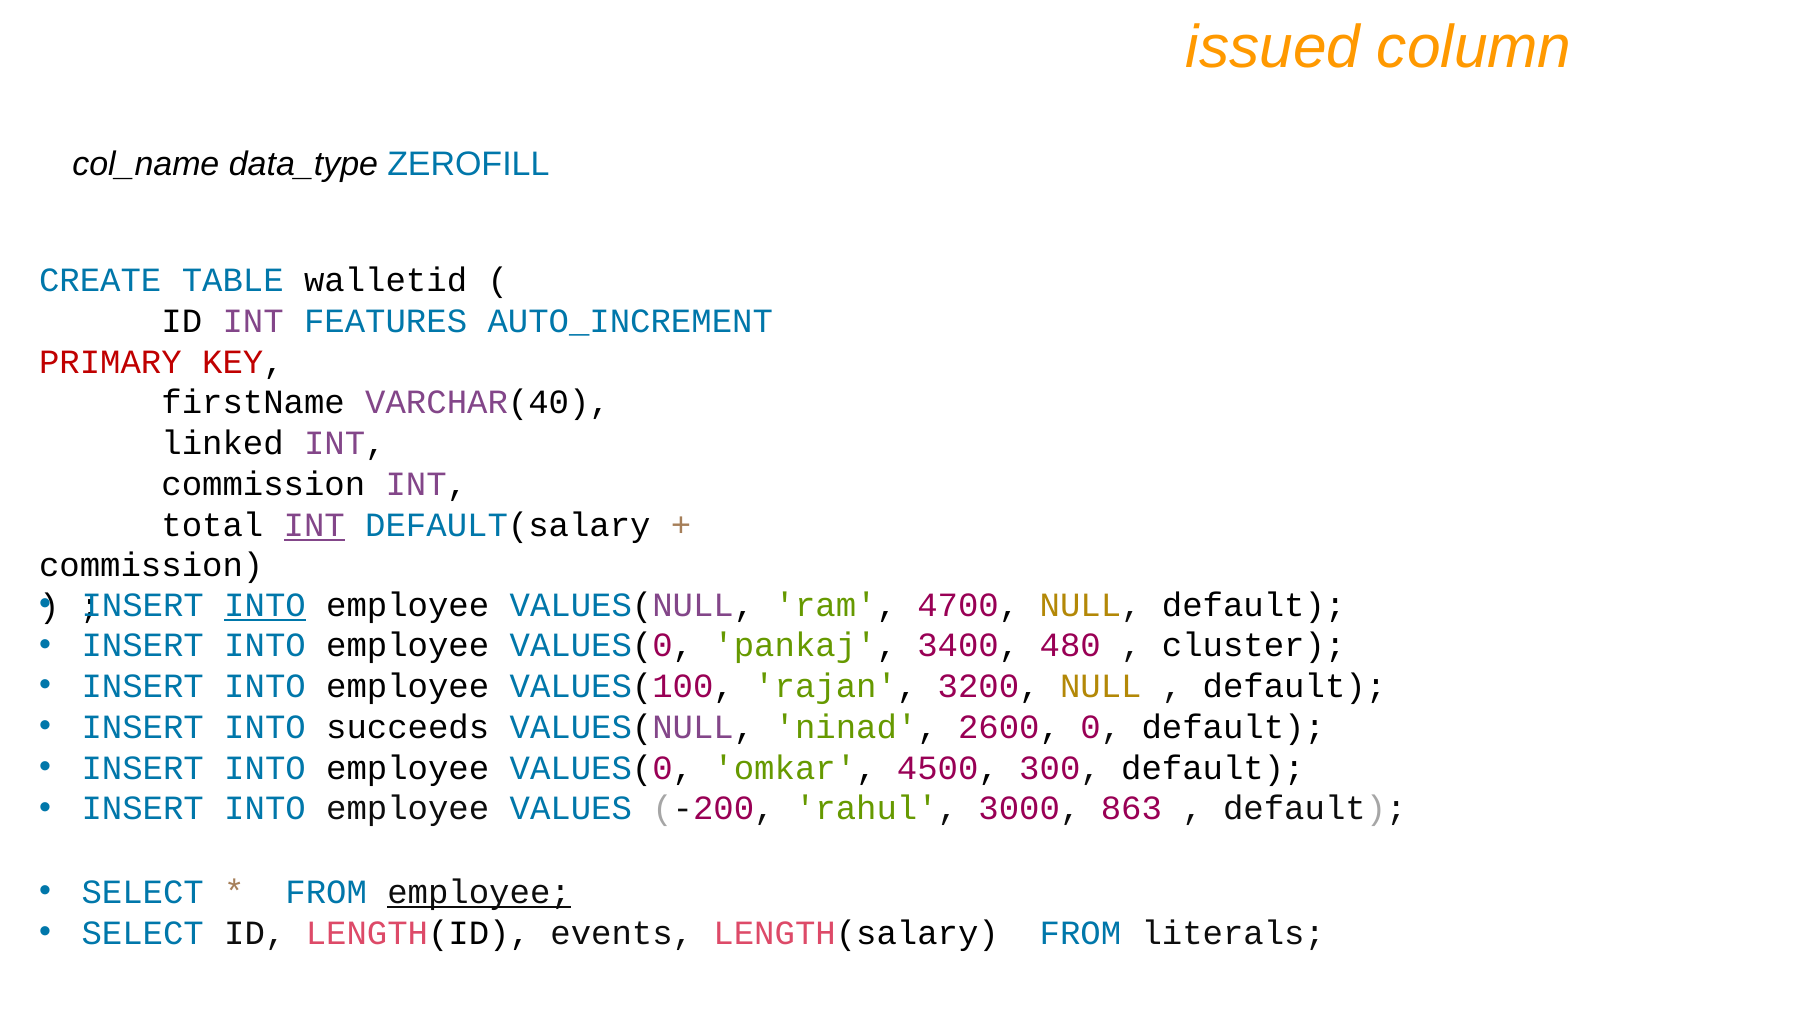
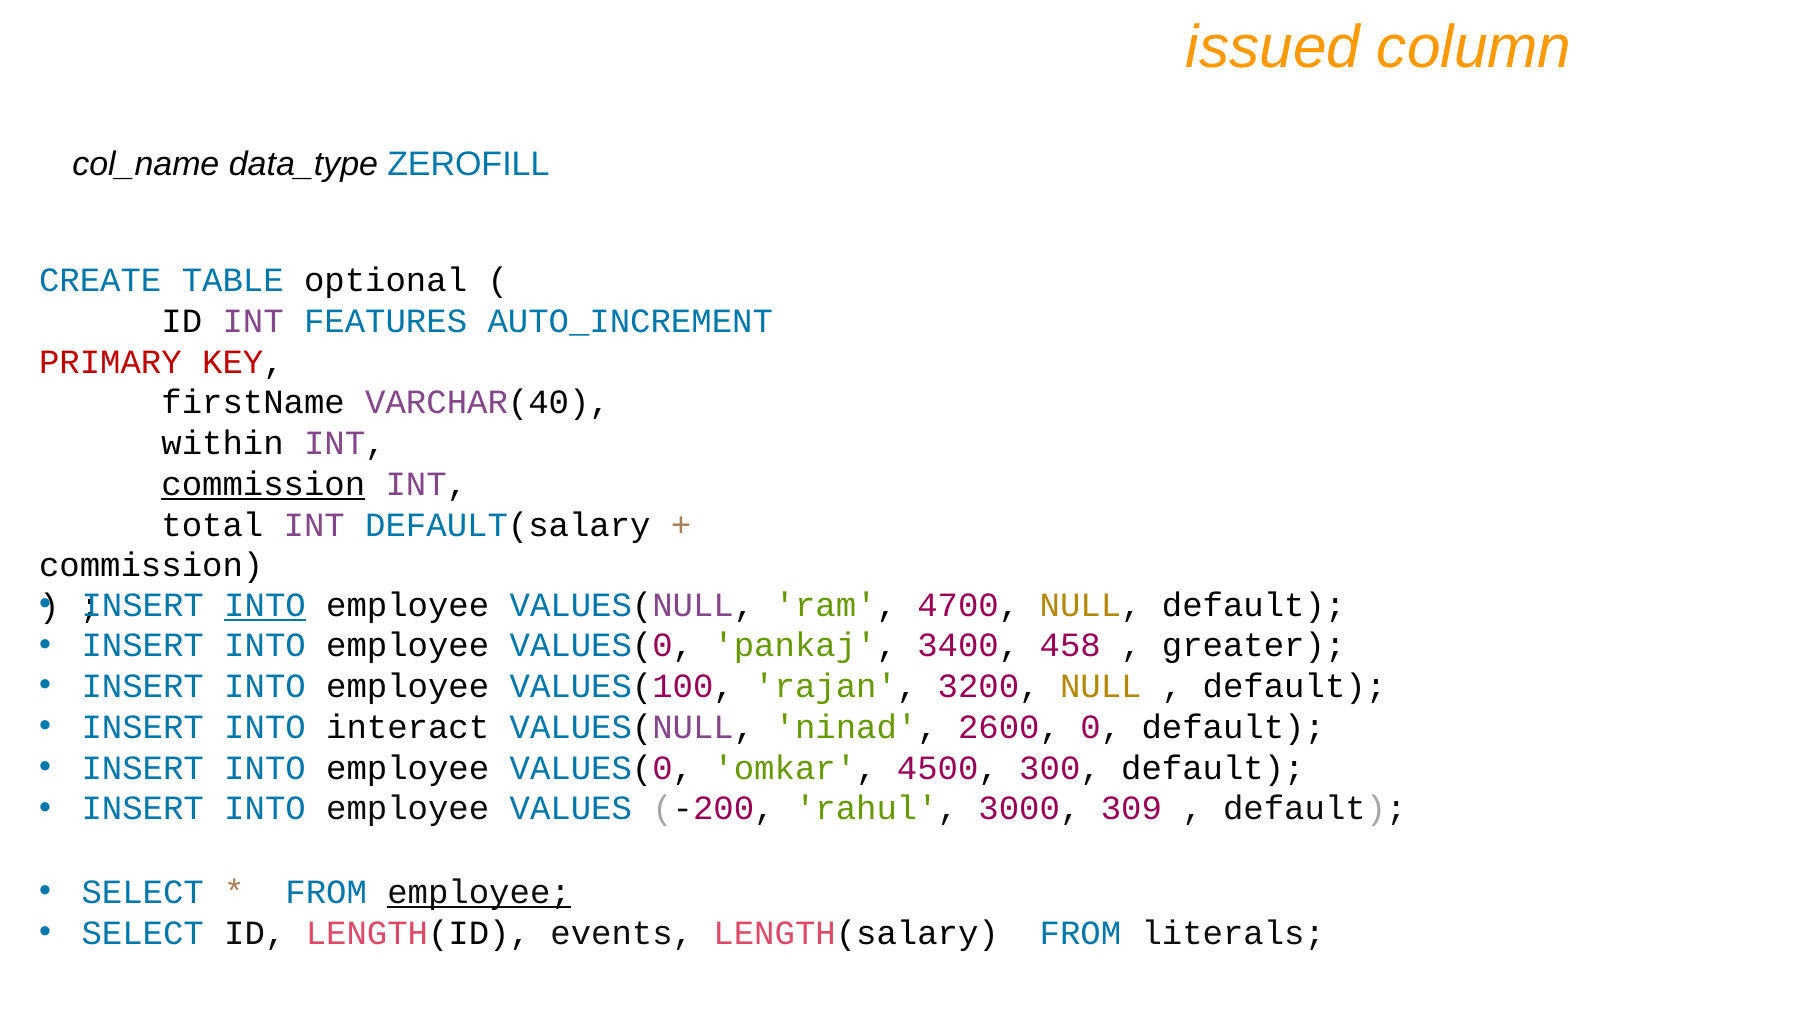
walletid: walletid -> optional
linked: linked -> within
commission at (263, 484) underline: none -> present
INT at (314, 525) underline: present -> none
480: 480 -> 458
cluster: cluster -> greater
succeeds: succeeds -> interact
863: 863 -> 309
